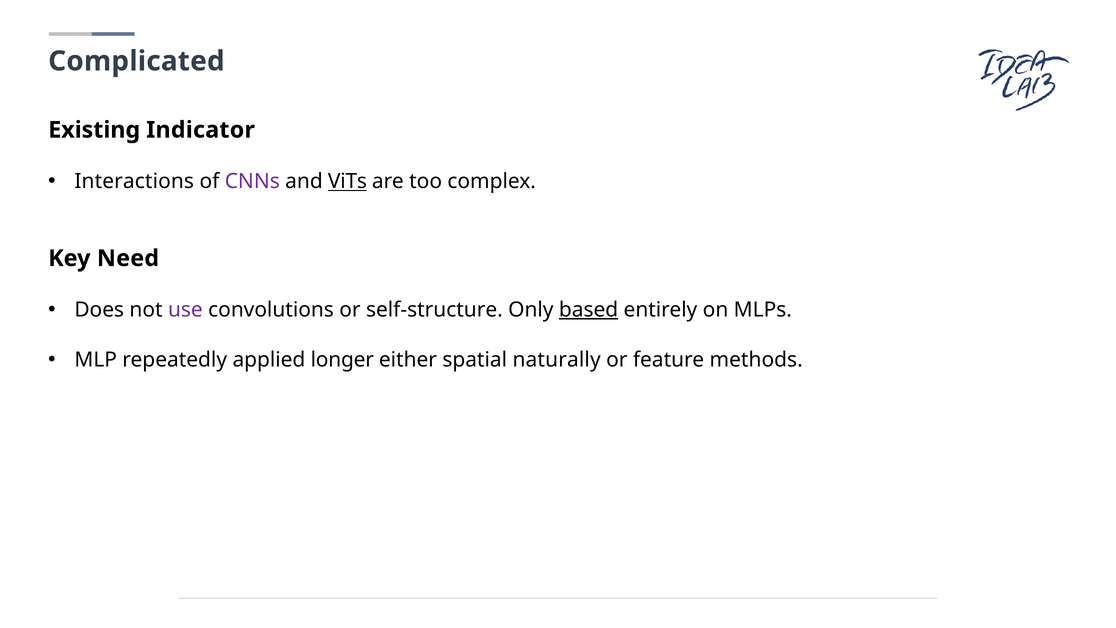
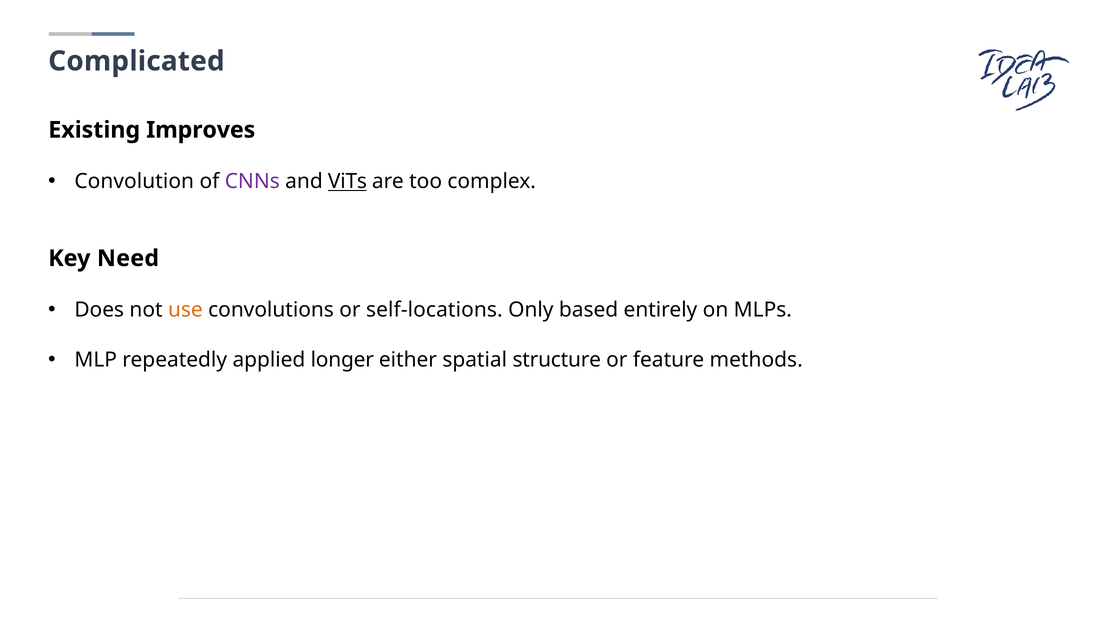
Indicator: Indicator -> Improves
Interactions: Interactions -> Convolution
use colour: purple -> orange
self-structure: self-structure -> self-locations
based underline: present -> none
naturally: naturally -> structure
